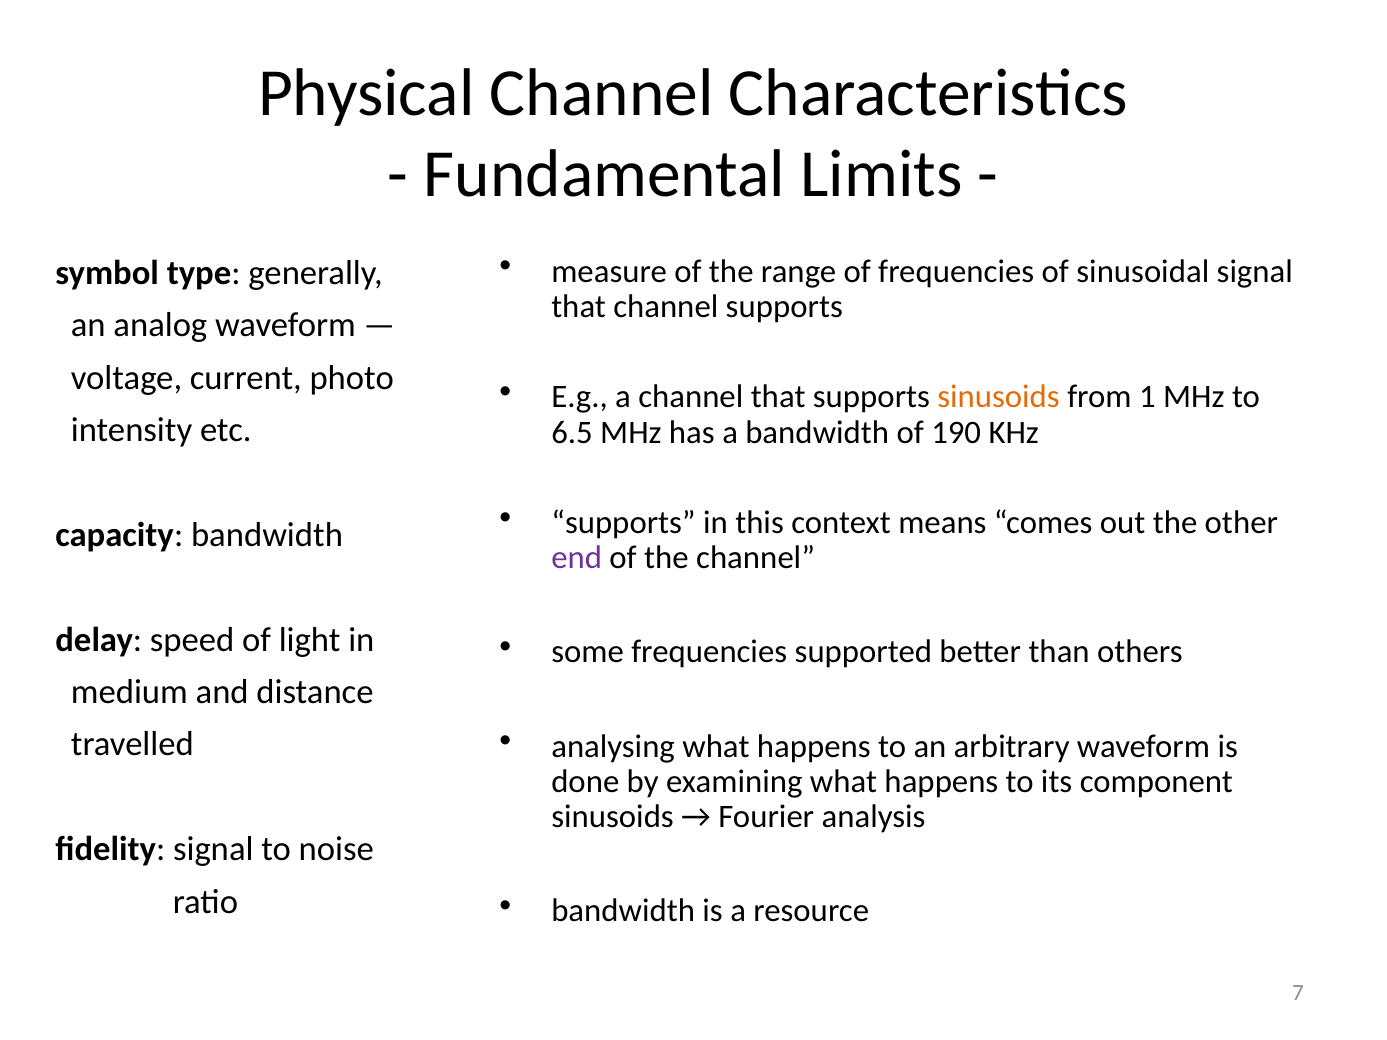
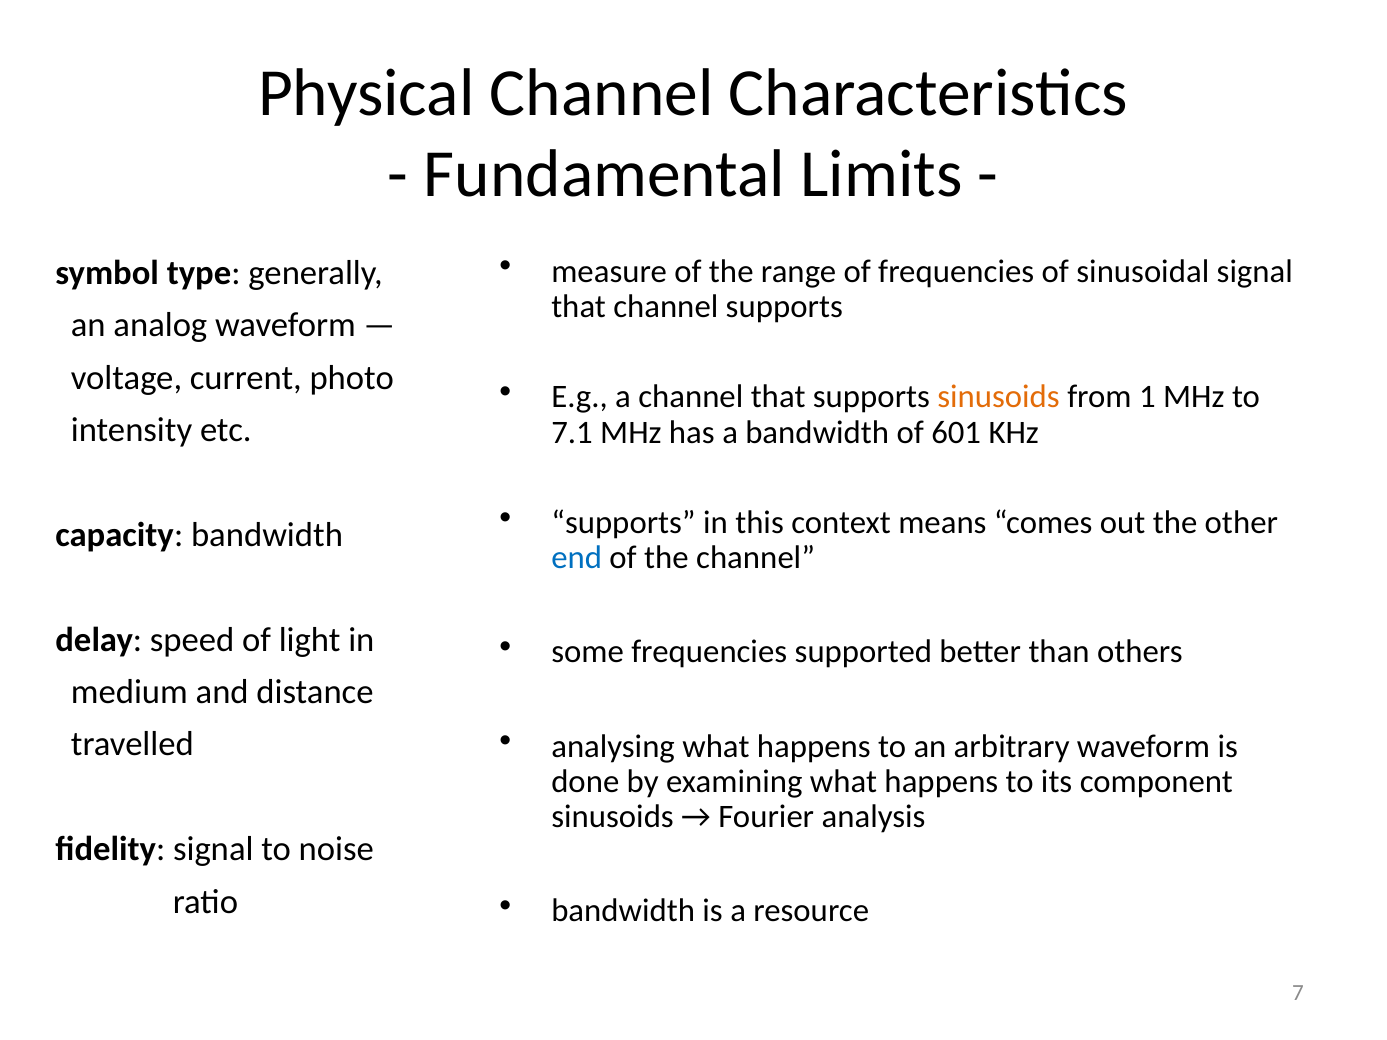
6.5: 6.5 -> 7.1
190: 190 -> 601
end colour: purple -> blue
